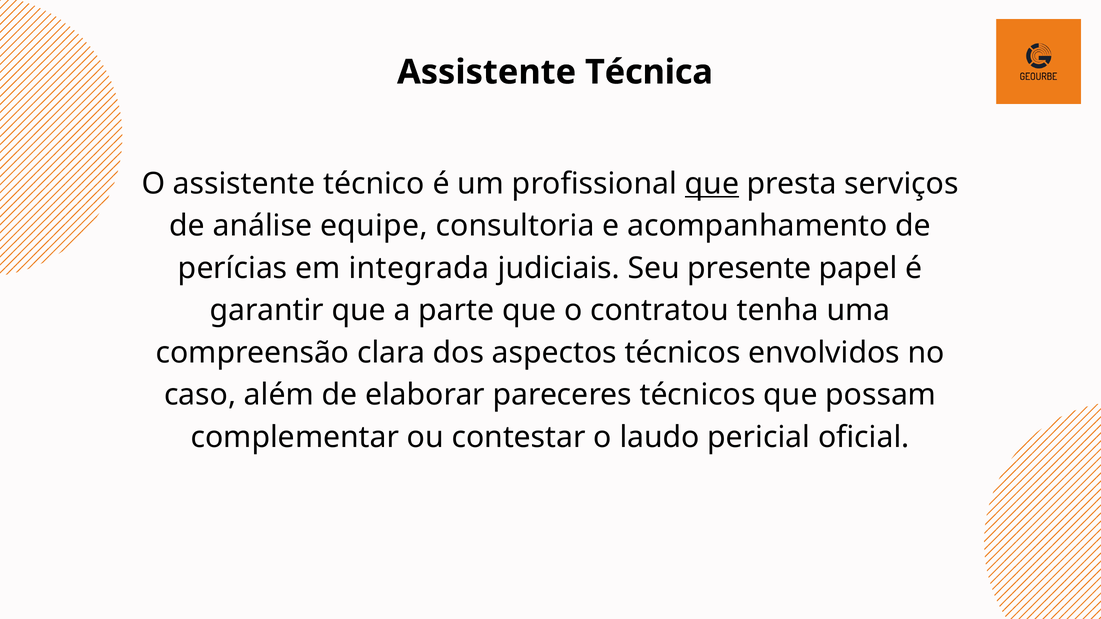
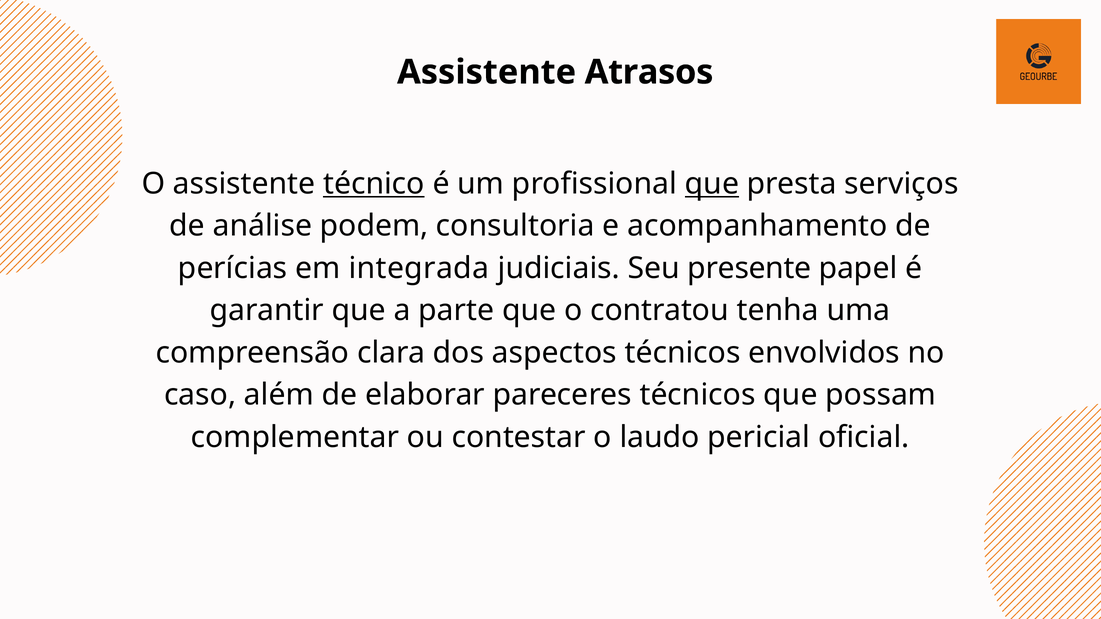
Técnica: Técnica -> Atrasos
técnico underline: none -> present
equipe: equipe -> podem
